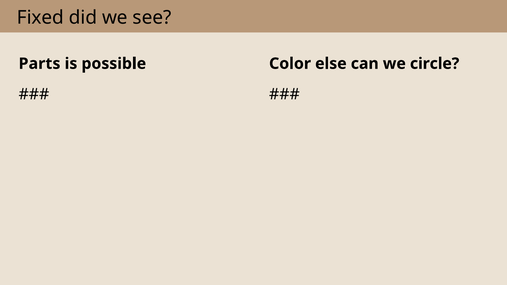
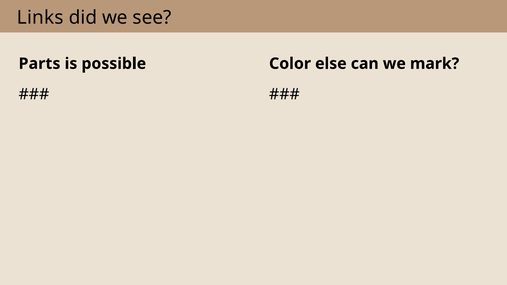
Fixed: Fixed -> Links
circle: circle -> mark
